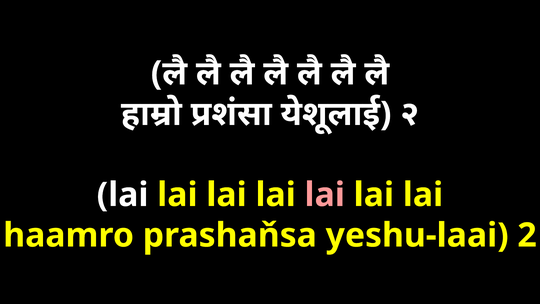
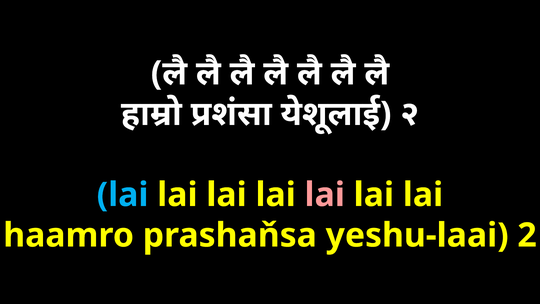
lai at (123, 195) colour: white -> light blue
